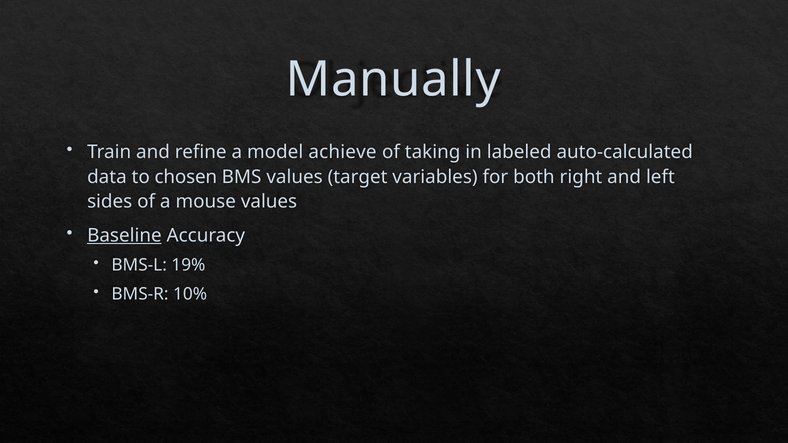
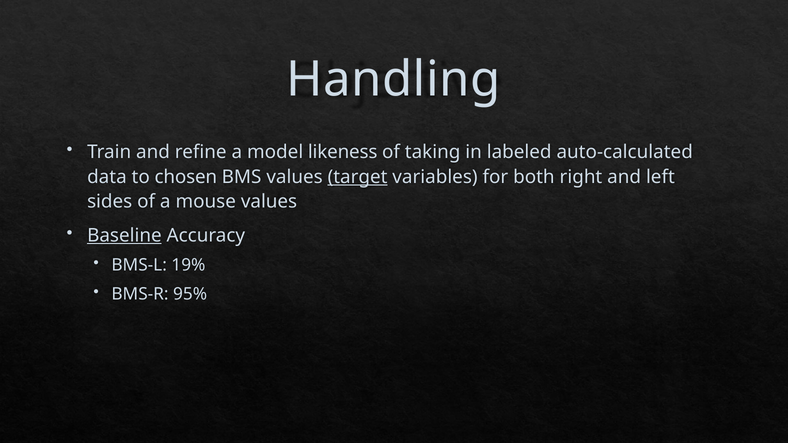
Manually: Manually -> Handling
achieve: achieve -> likeness
target underline: none -> present
10%: 10% -> 95%
